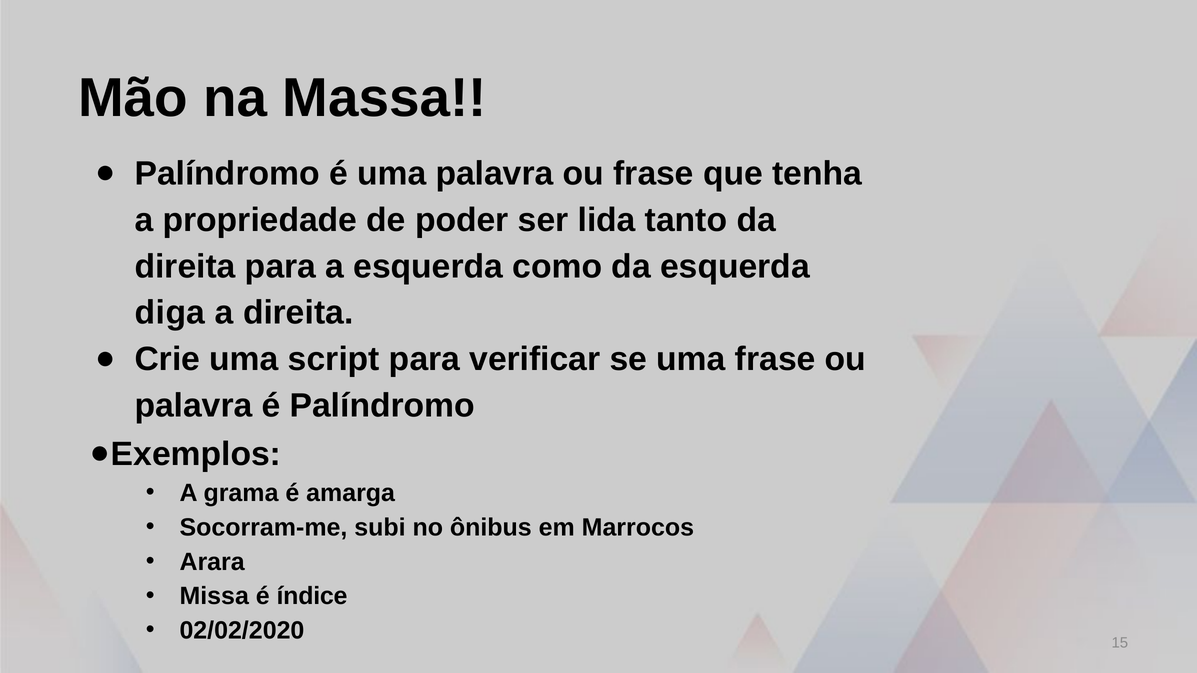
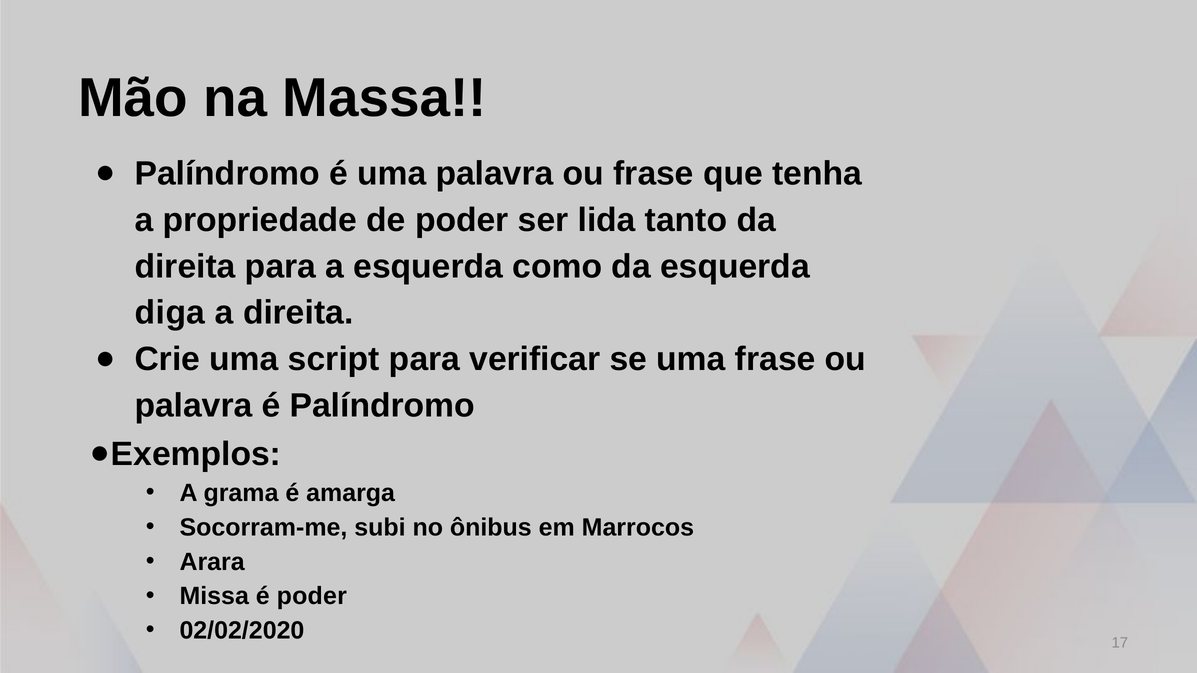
é índice: índice -> poder
15: 15 -> 17
